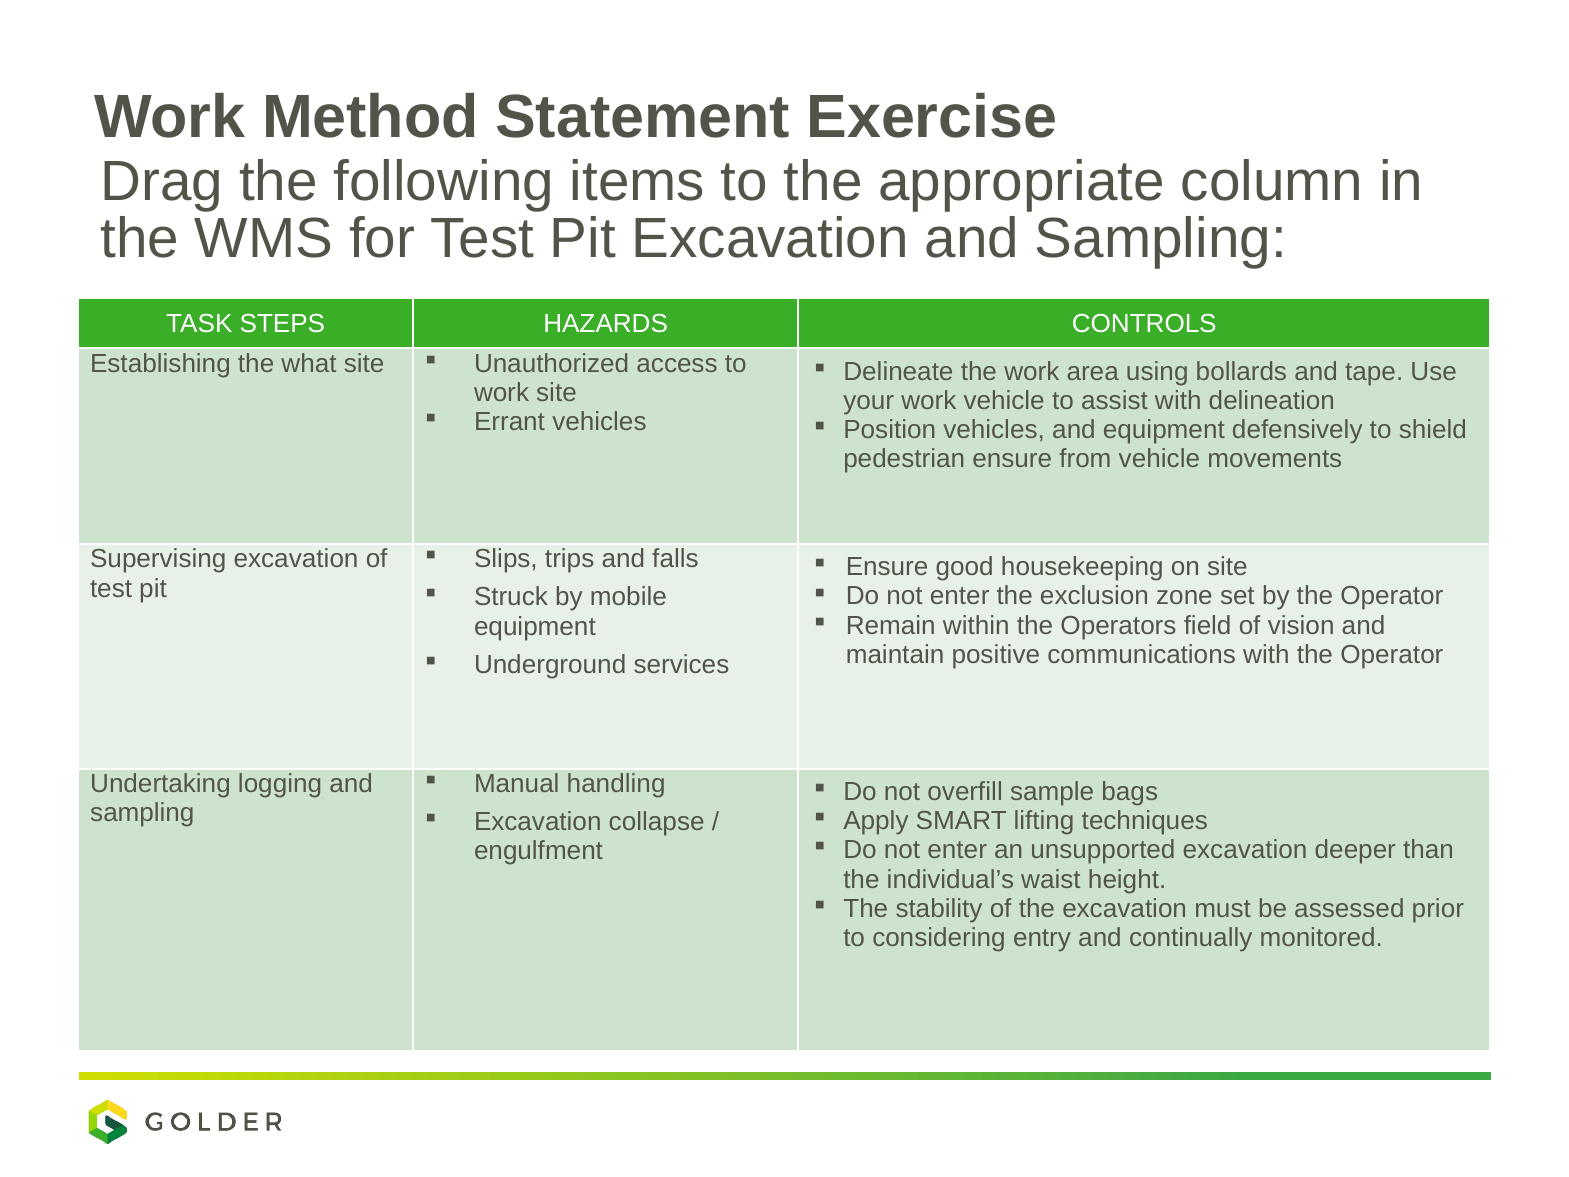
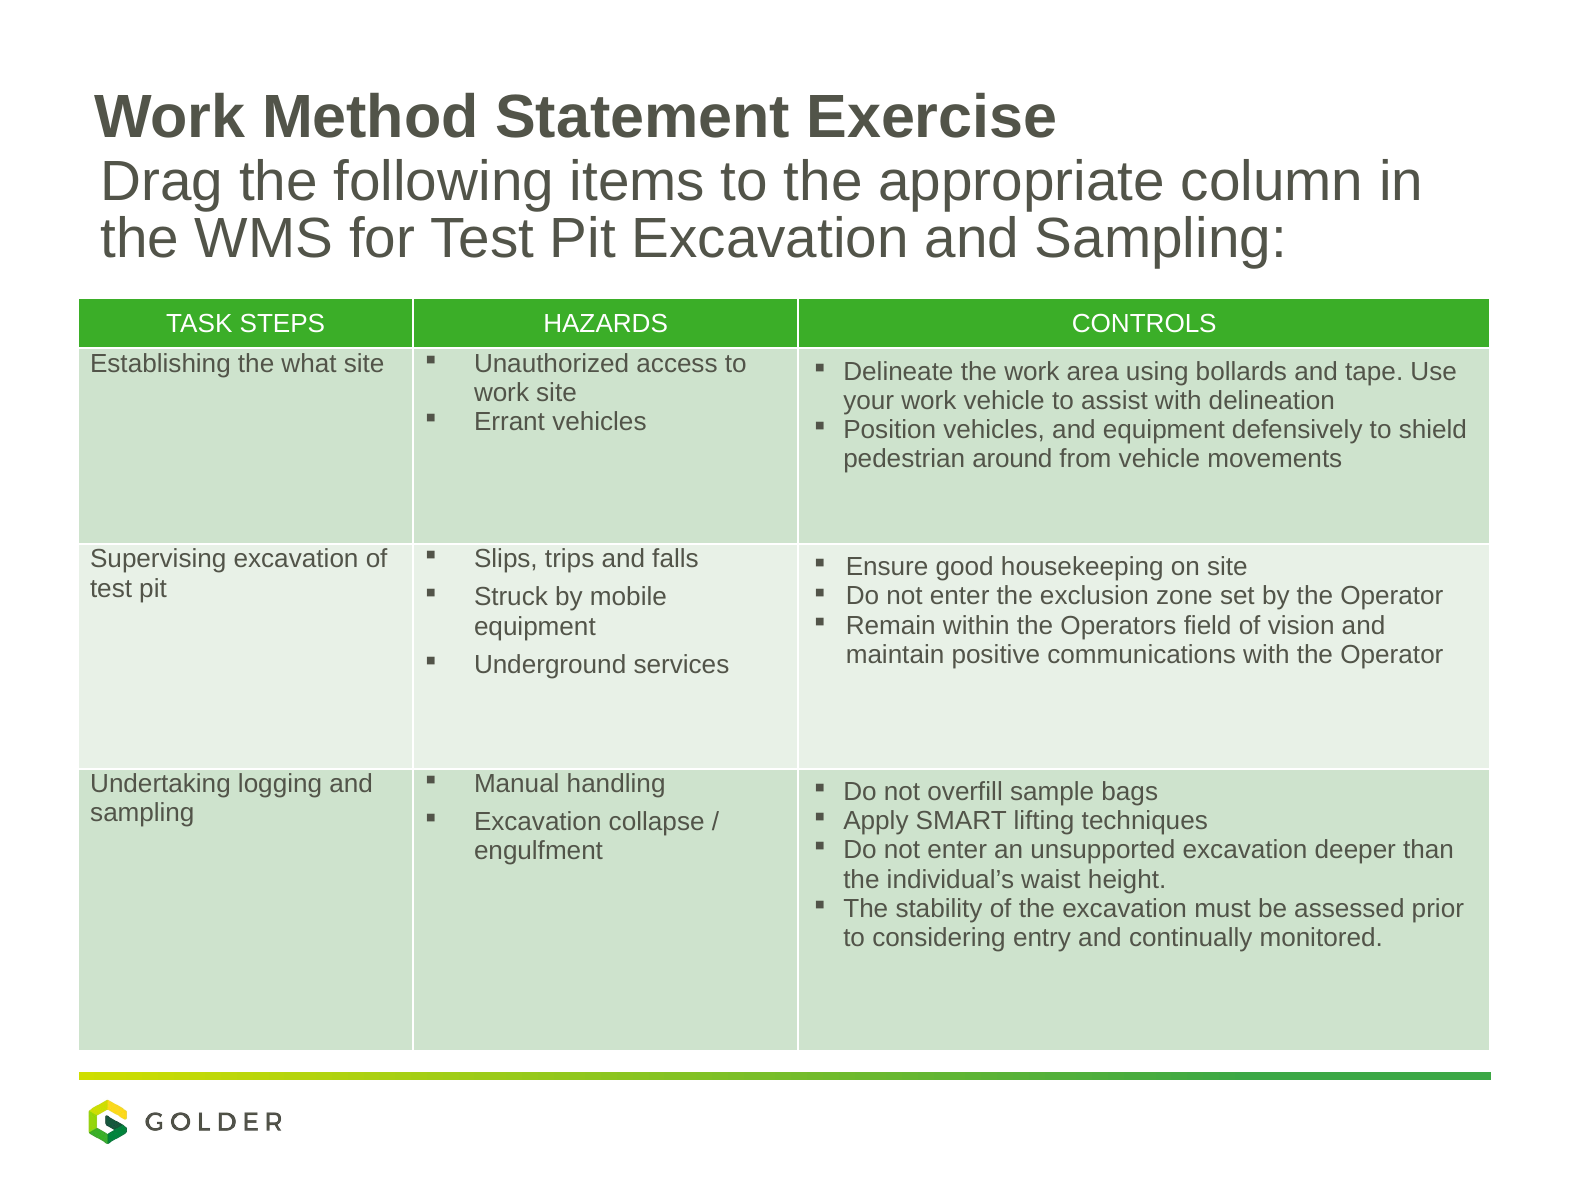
pedestrian ensure: ensure -> around
